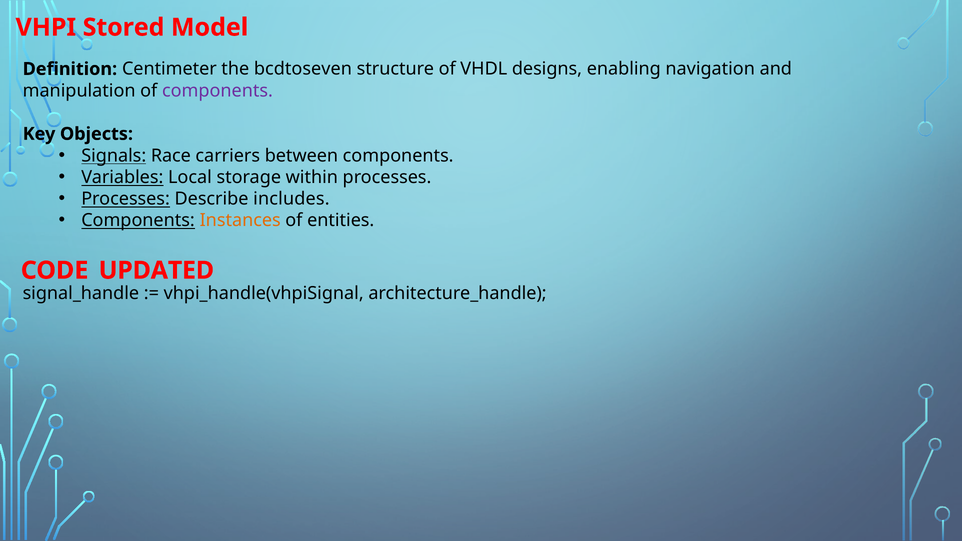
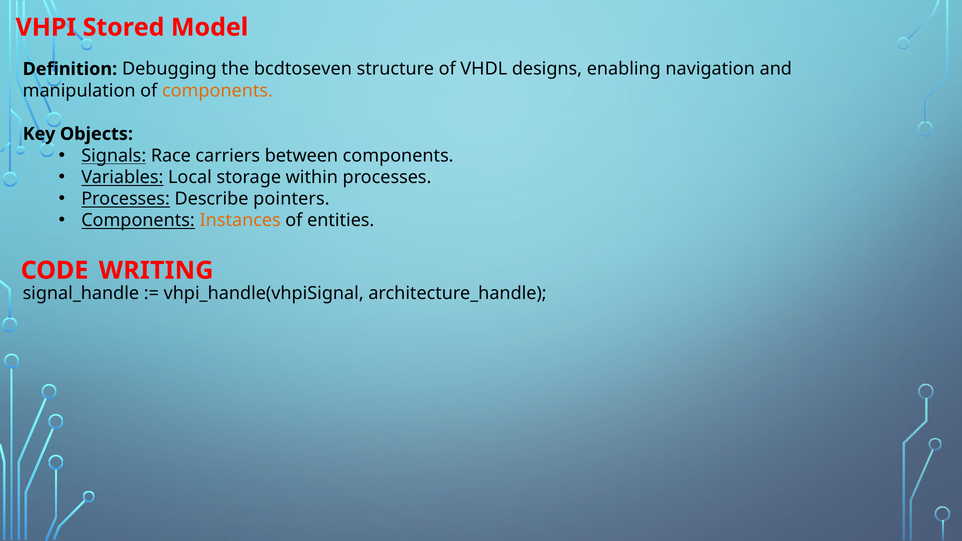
Centimeter: Centimeter -> Debugging
components at (217, 91) colour: purple -> orange
includes: includes -> pointers
UPDATED: UPDATED -> WRITING
